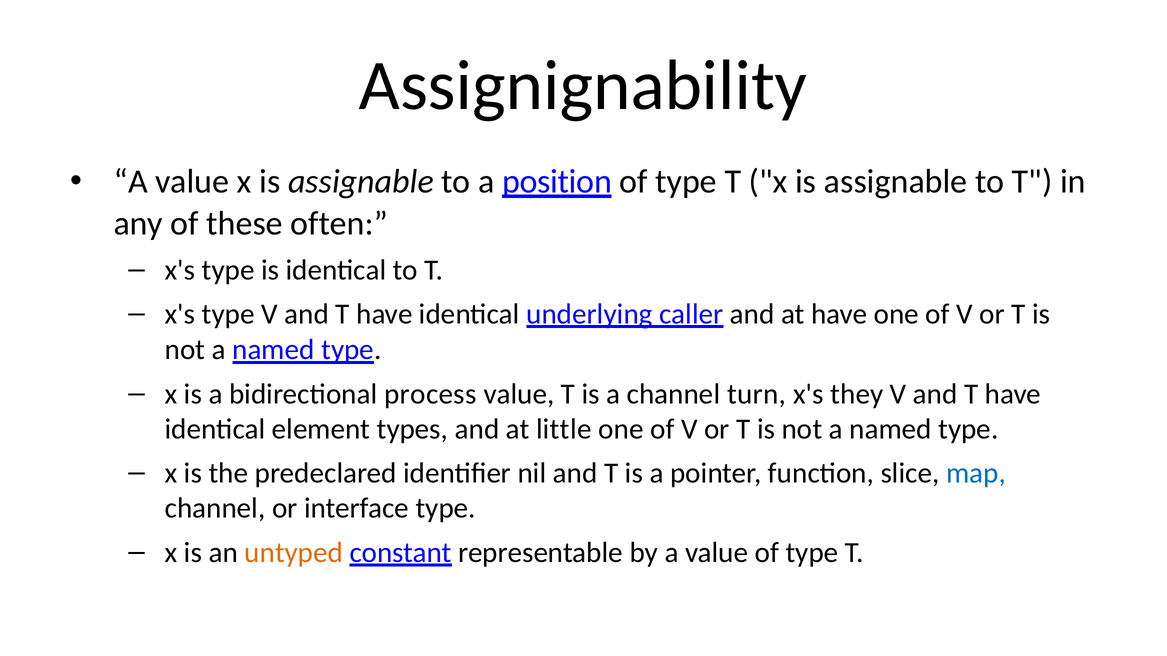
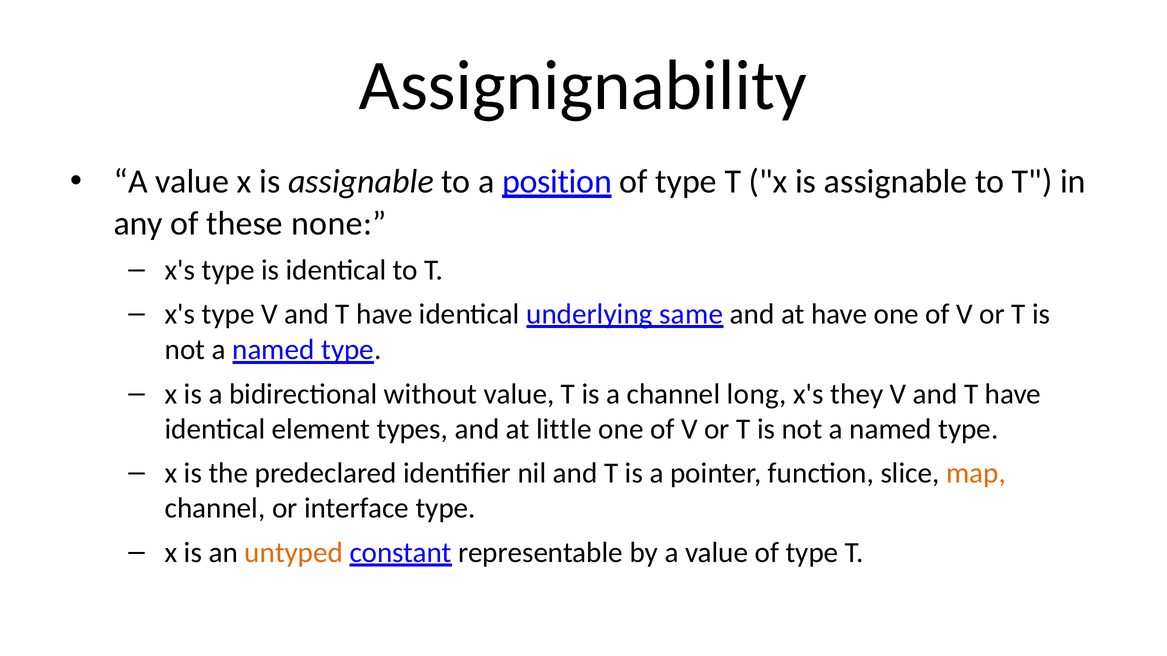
often: often -> none
caller: caller -> same
process: process -> without
turn: turn -> long
map colour: blue -> orange
